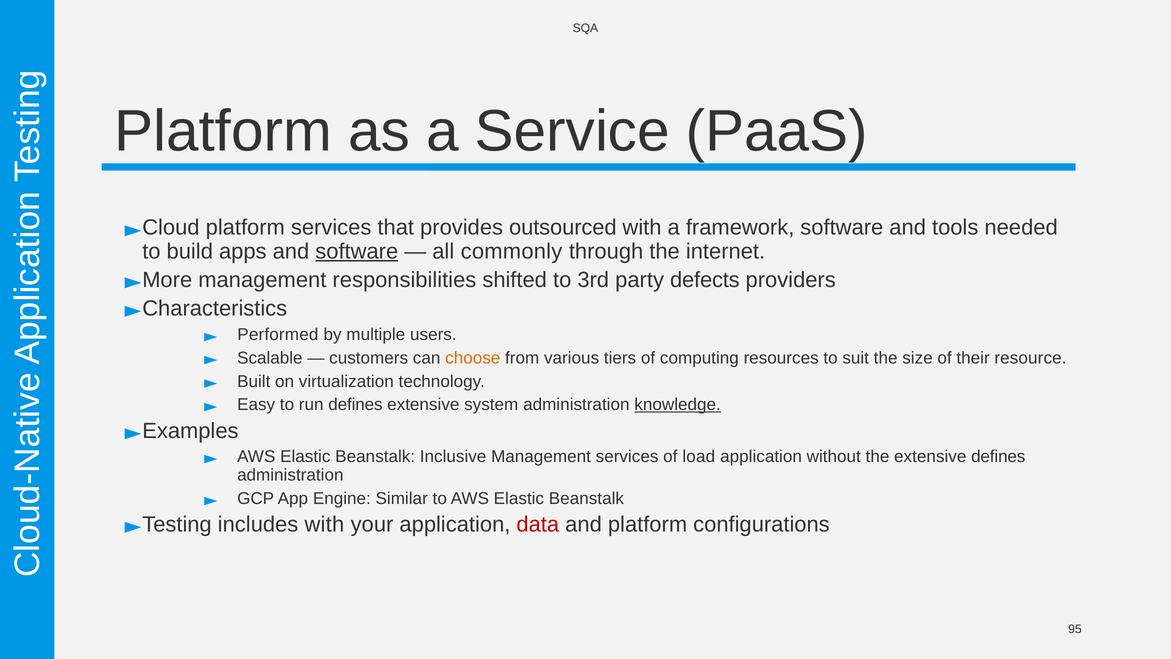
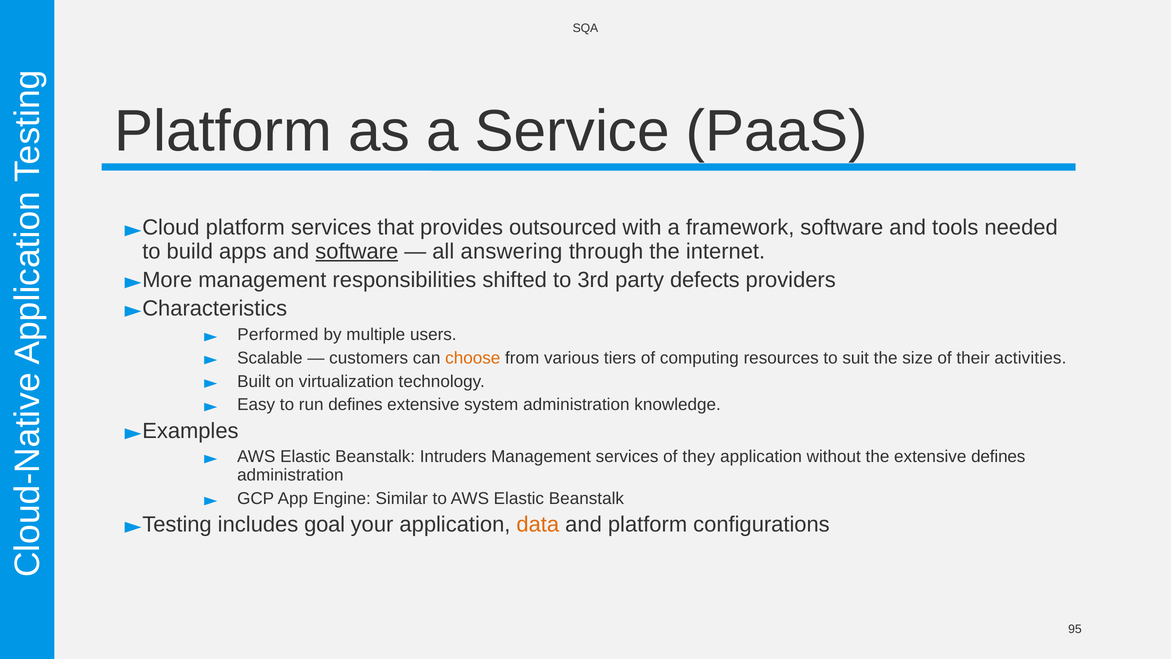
commonly: commonly -> answering
resource: resource -> activities
knowledge underline: present -> none
Inclusive: Inclusive -> Intruders
load: load -> they
includes with: with -> goal
data colour: red -> orange
